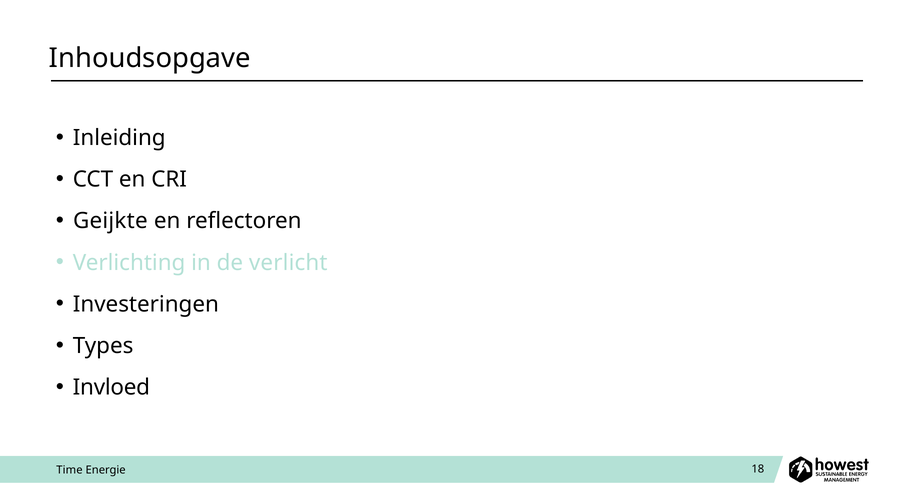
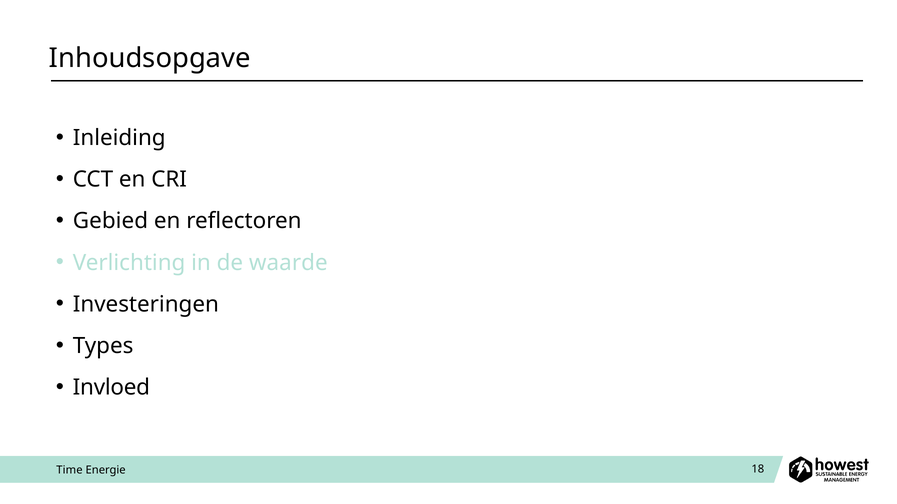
Geijkte: Geijkte -> Gebied
verlicht: verlicht -> waarde
